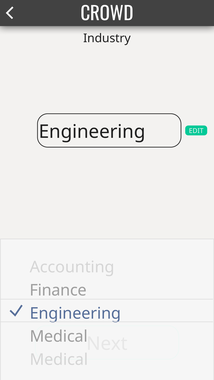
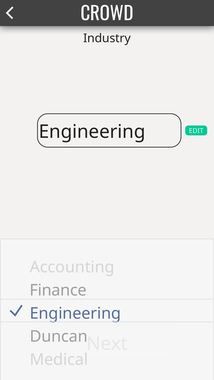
Medical at (59, 336): Medical -> Duncan
